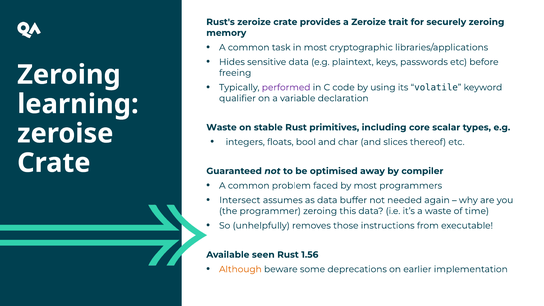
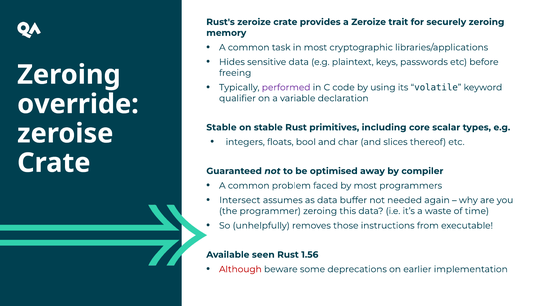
learning: learning -> override
Waste at (222, 127): Waste -> Stable
Although colour: orange -> red
